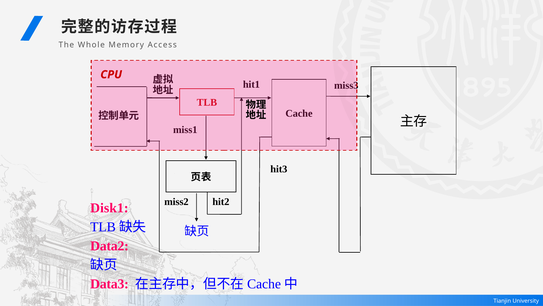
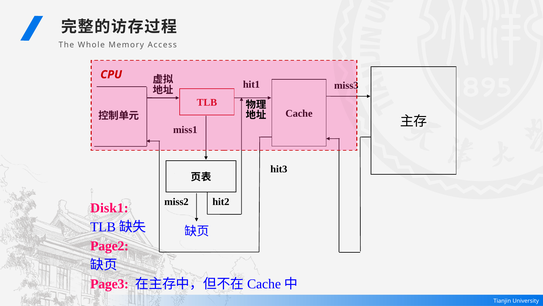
Data2: Data2 -> Page2
Data3: Data3 -> Page3
